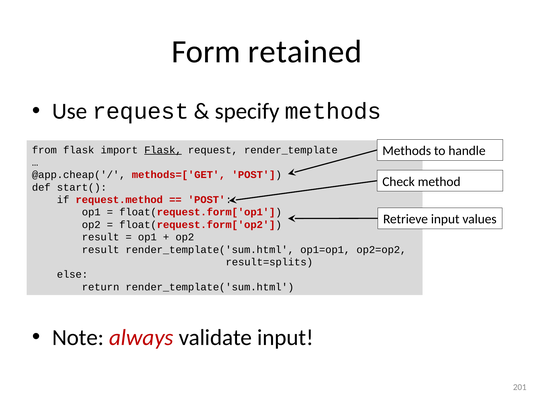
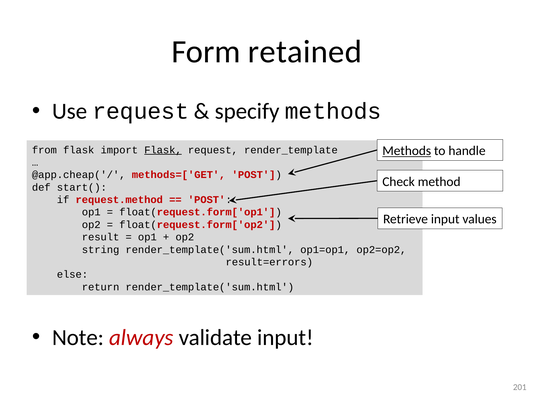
Methods at (407, 151) underline: none -> present
result at (101, 250): result -> string
result=splits: result=splits -> result=errors
